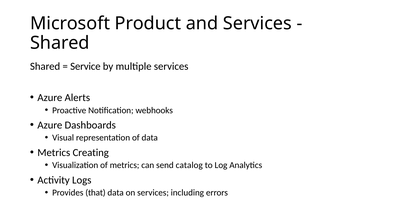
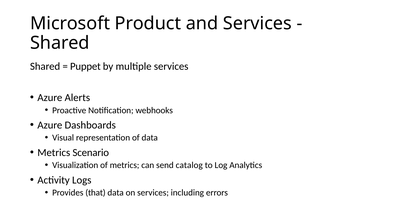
Service: Service -> Puppet
Creating: Creating -> Scenario
